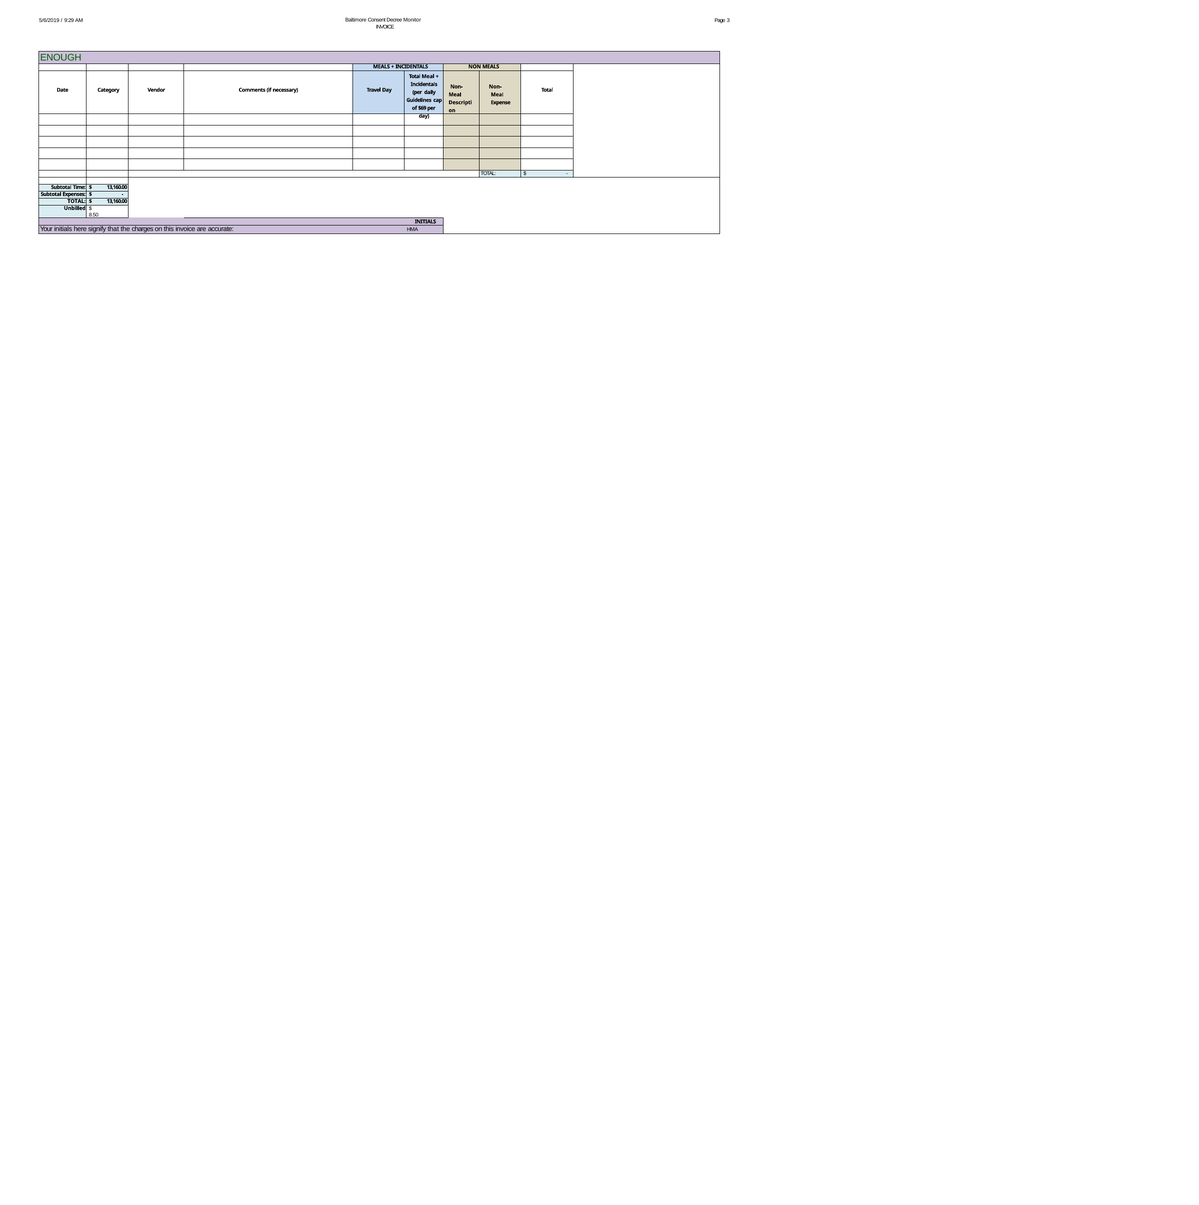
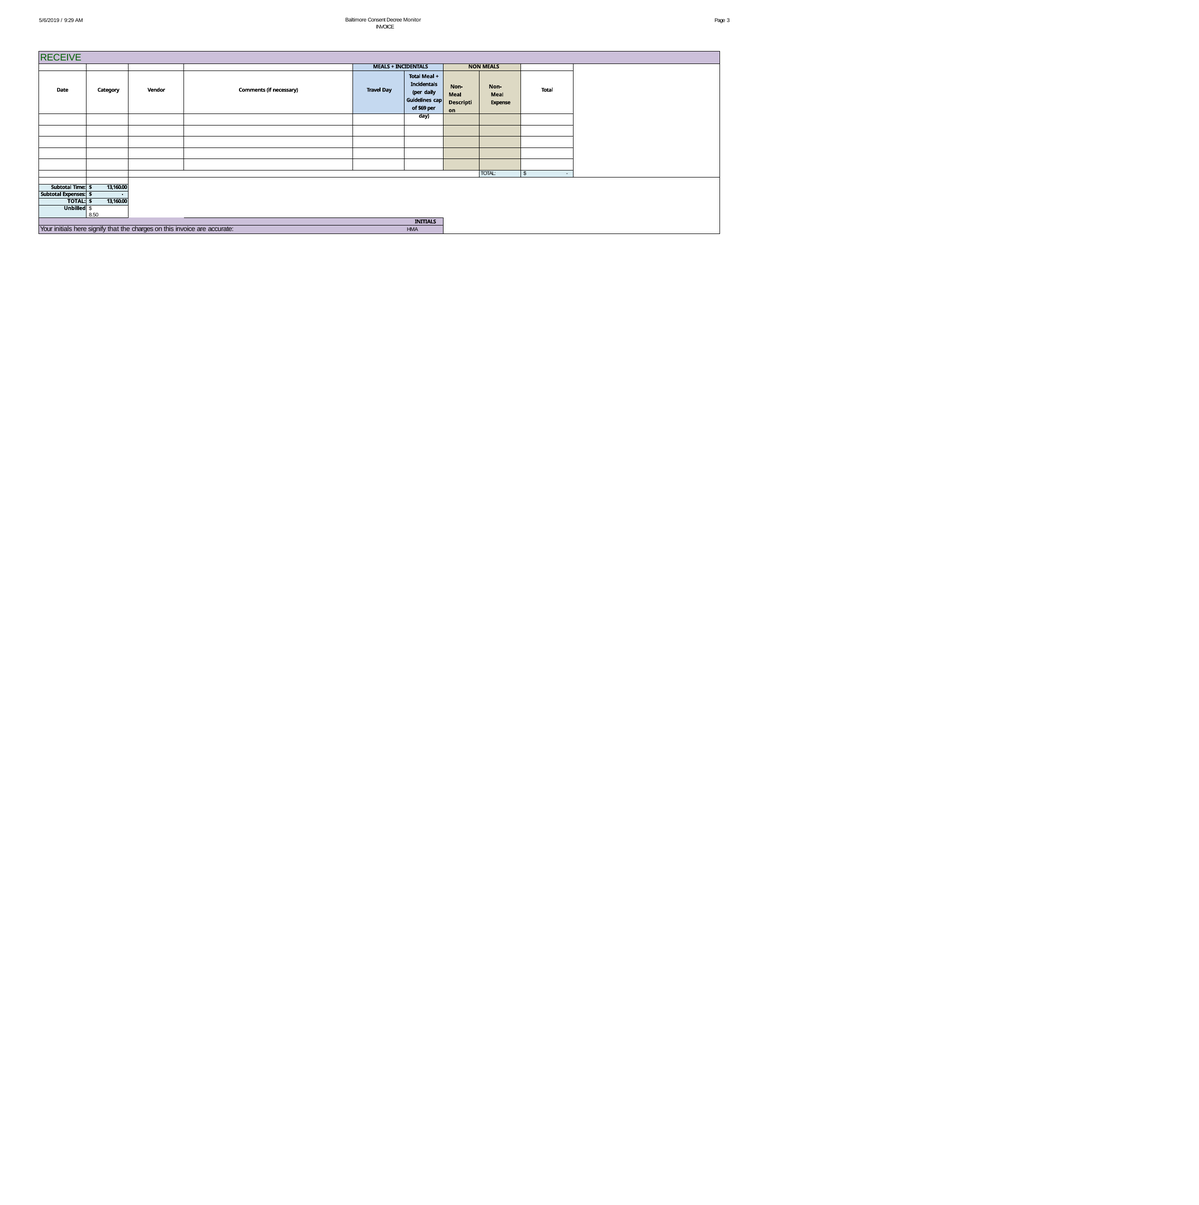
ENOUGH: ENOUGH -> RECEIVE
